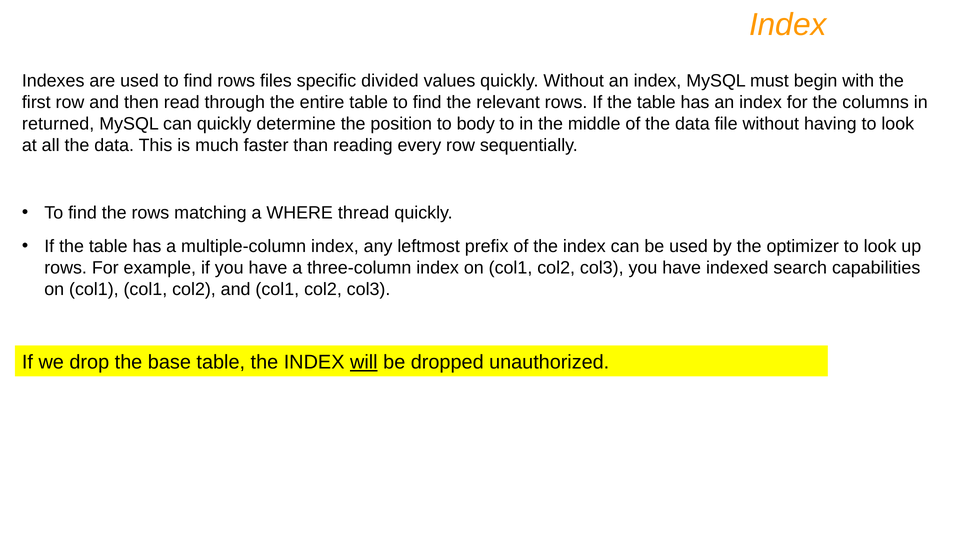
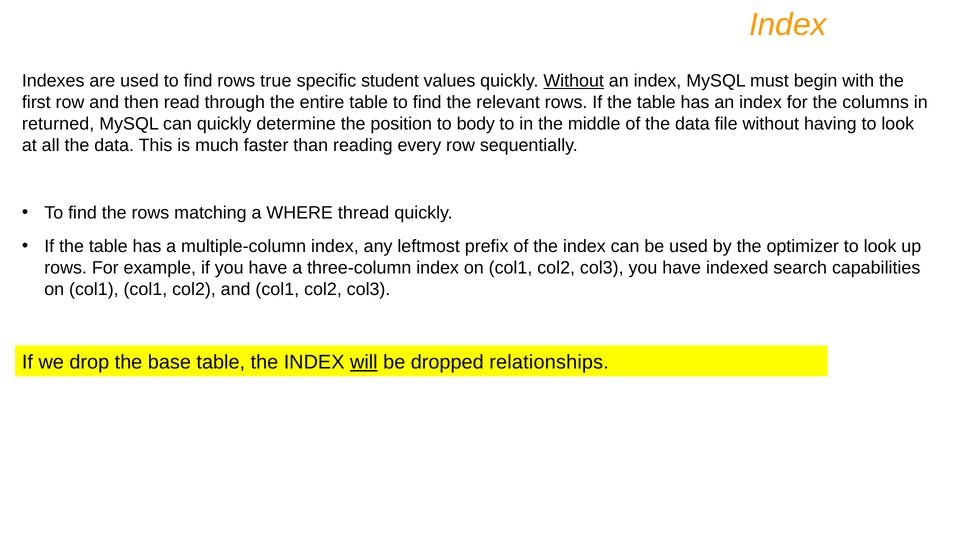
files: files -> true
divided: divided -> student
Without at (574, 81) underline: none -> present
unauthorized: unauthorized -> relationships
